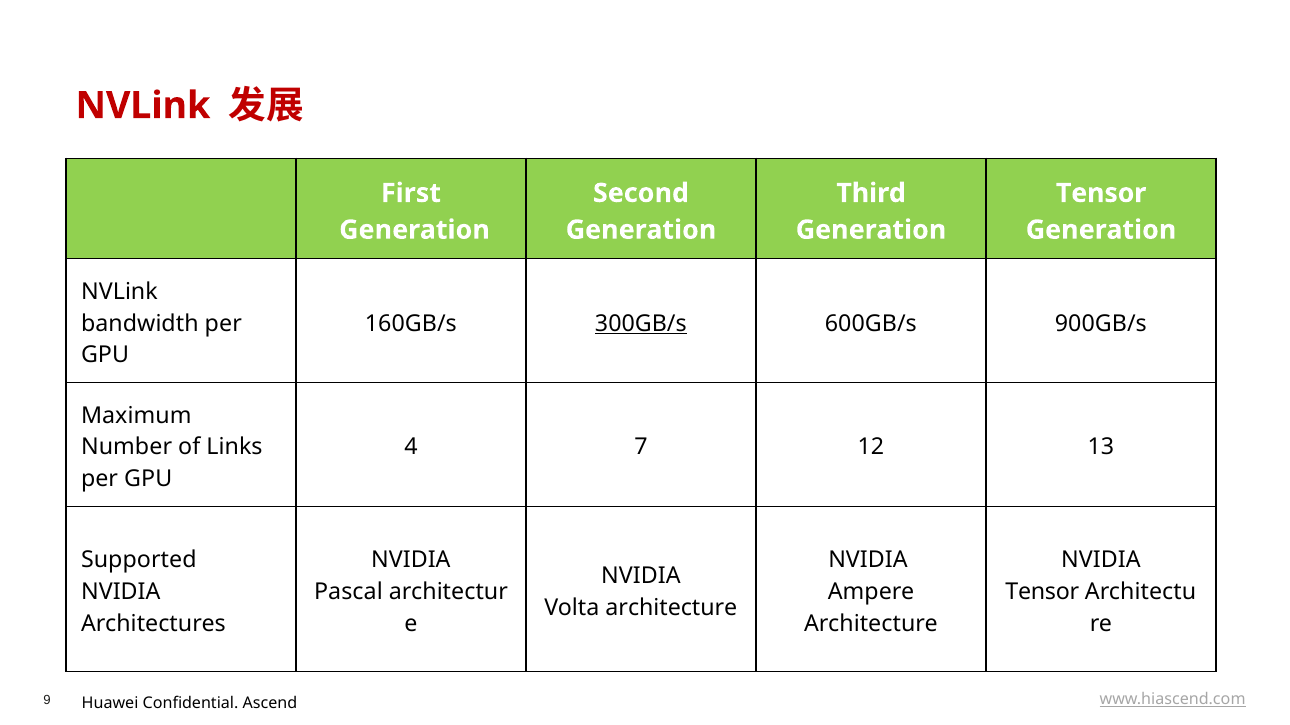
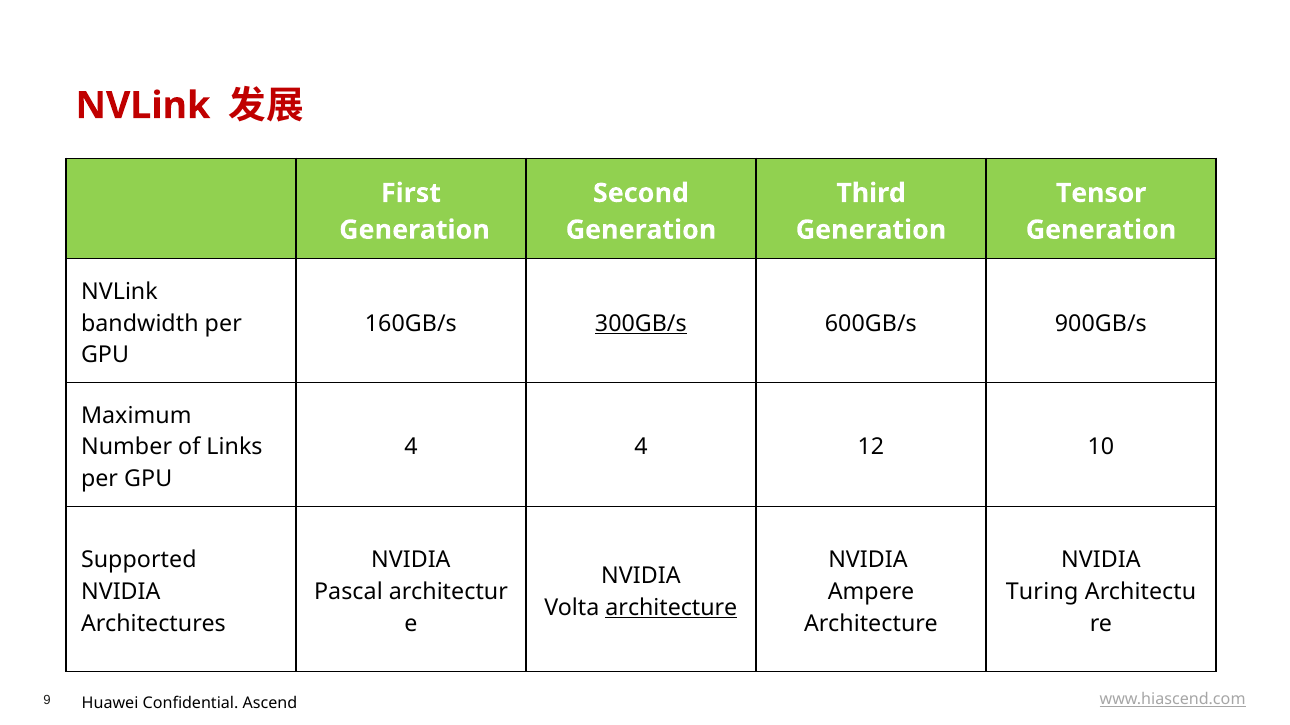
4 7: 7 -> 4
13: 13 -> 10
Tensor at (1042, 592): Tensor -> Turing
architecture at (671, 608) underline: none -> present
